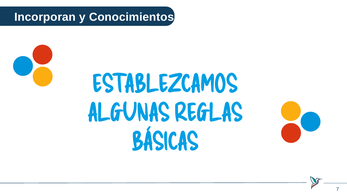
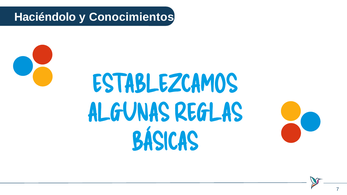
Incorporan: Incorporan -> Haciéndolo
